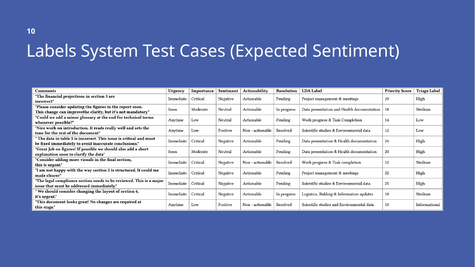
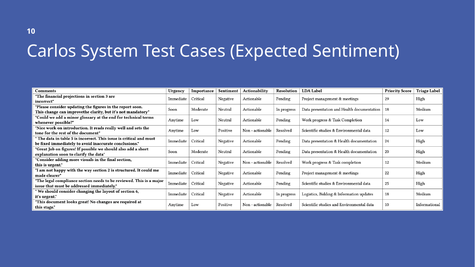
Labels: Labels -> Carlos
